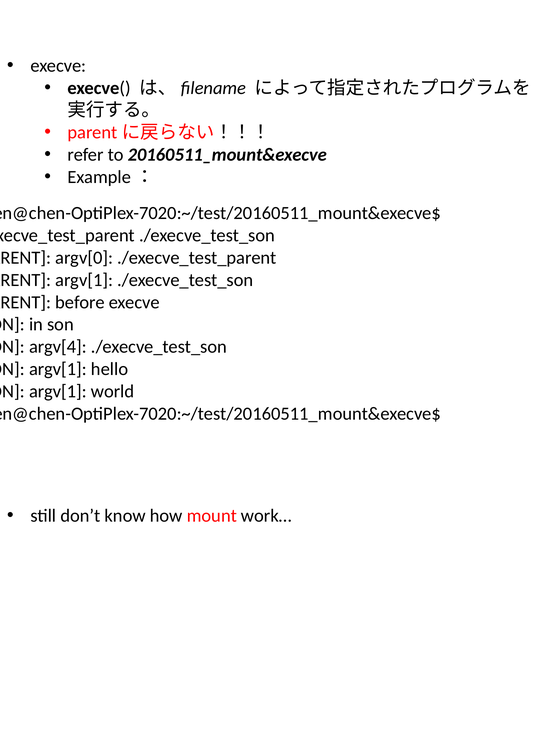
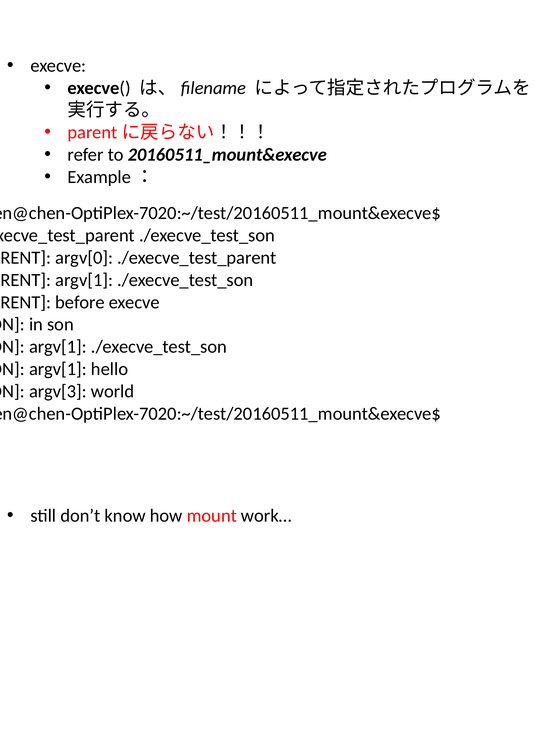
argv[4 at (58, 346): argv[4 -> argv[1
argv[1 at (58, 391): argv[1 -> argv[3
